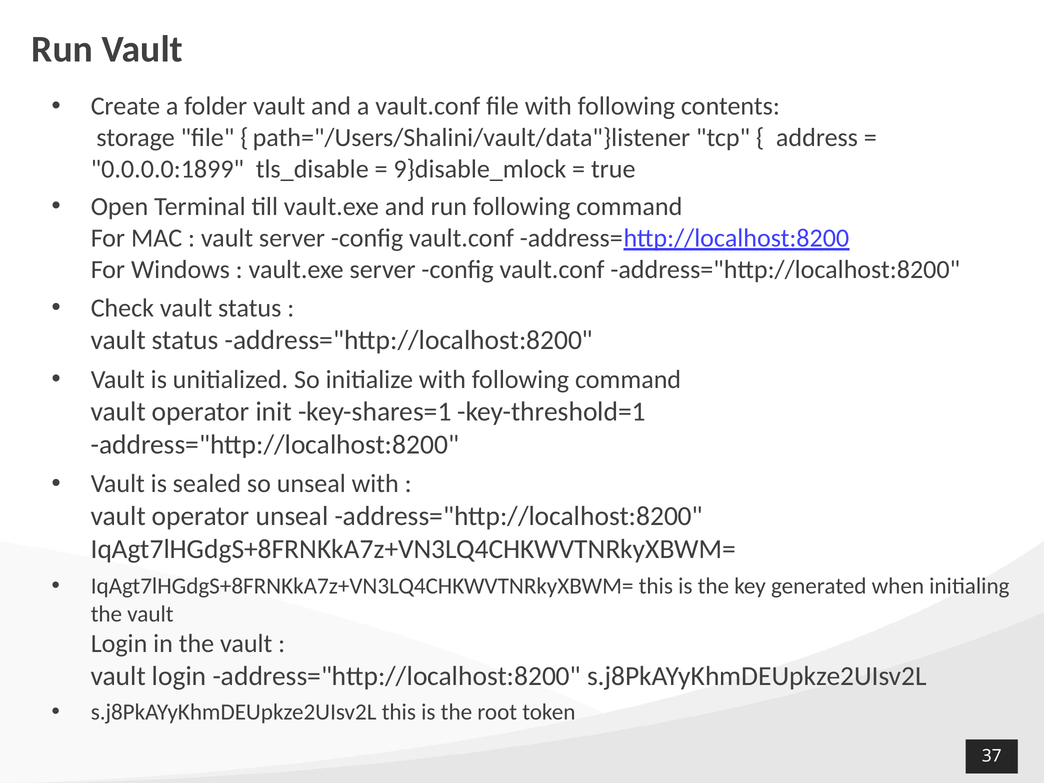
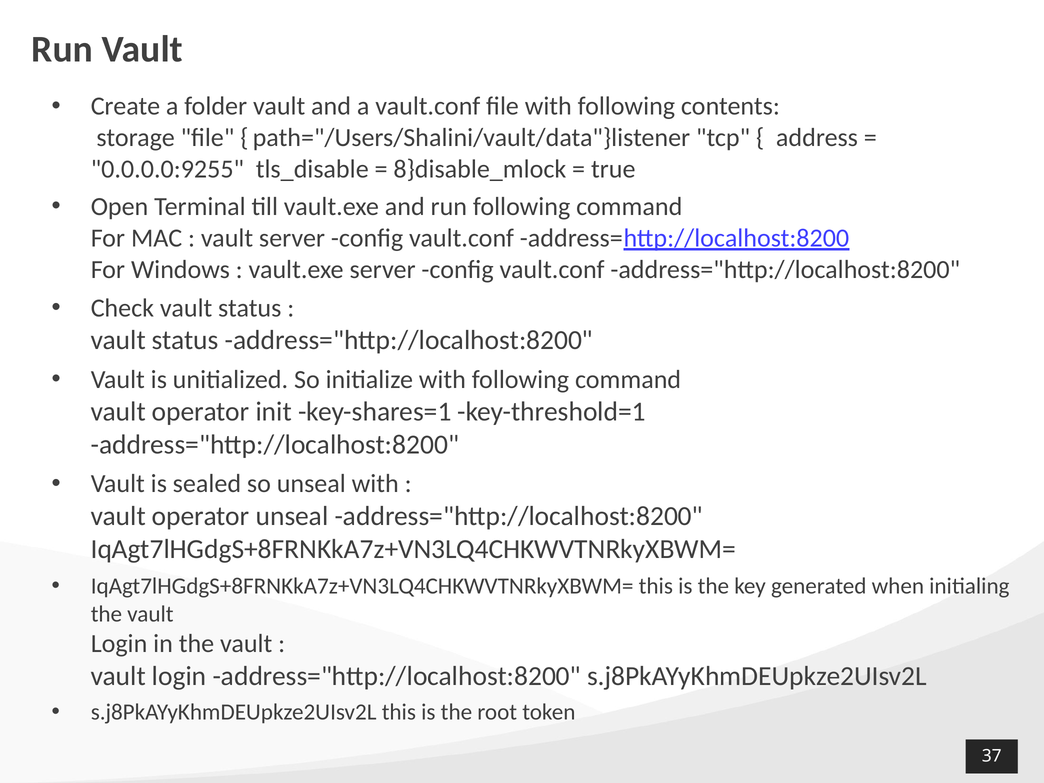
0.0.0.0:1899: 0.0.0.0:1899 -> 0.0.0.0:9255
9}disable_mlock: 9}disable_mlock -> 8}disable_mlock
